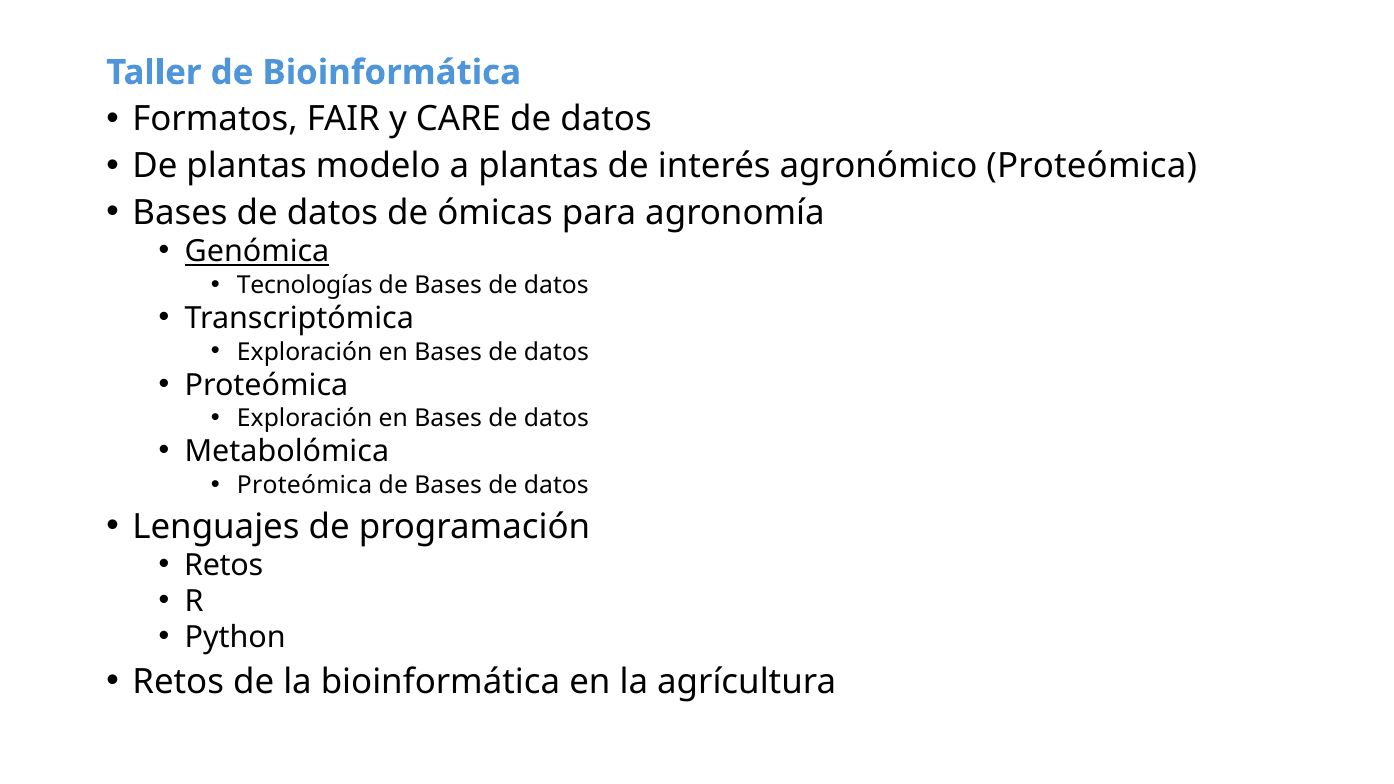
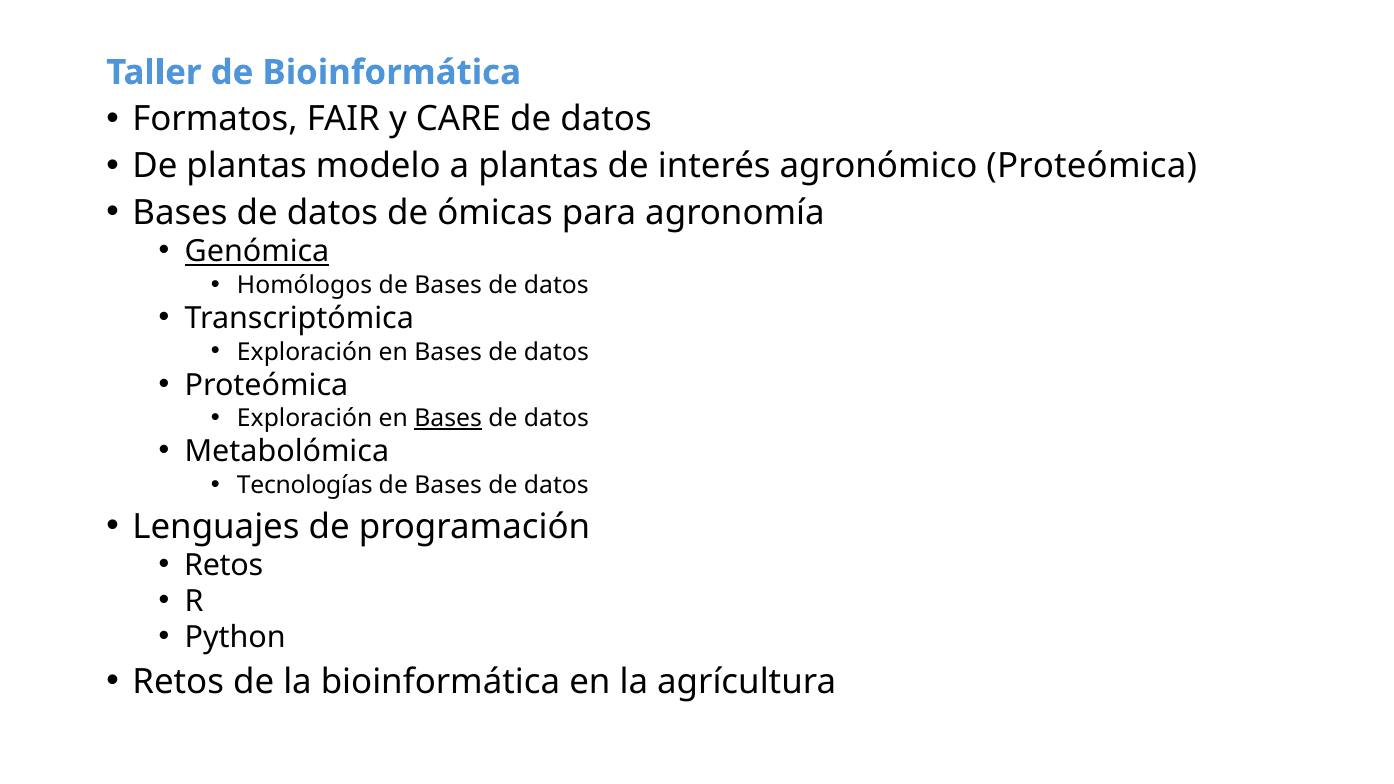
Tecnologías: Tecnologías -> Homólogos
Bases at (448, 419) underline: none -> present
Proteómica at (305, 485): Proteómica -> Tecnologías
